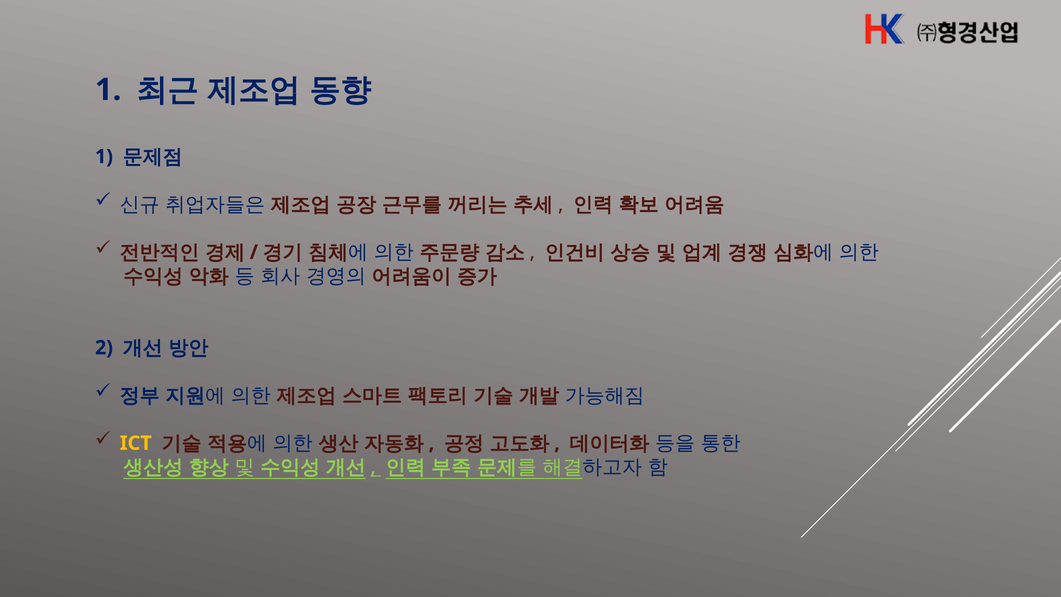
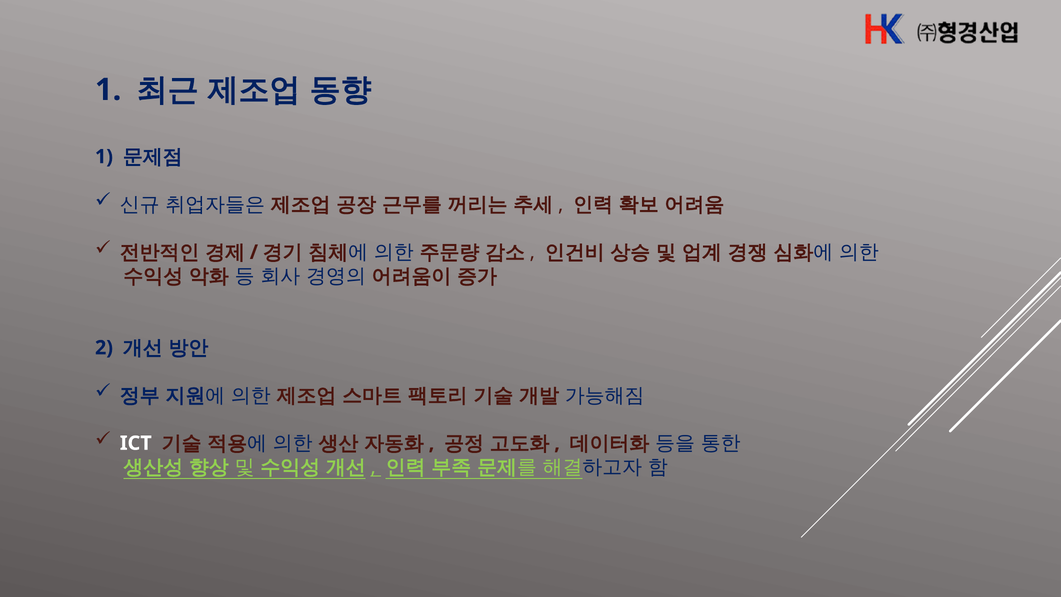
ICT colour: yellow -> white
